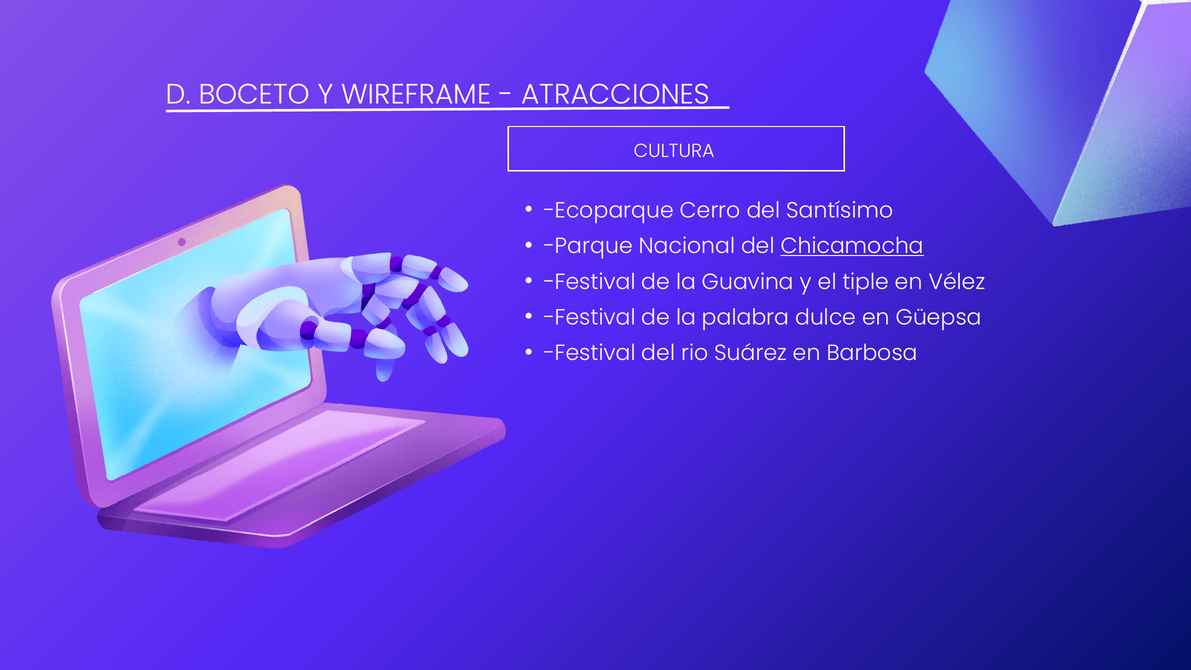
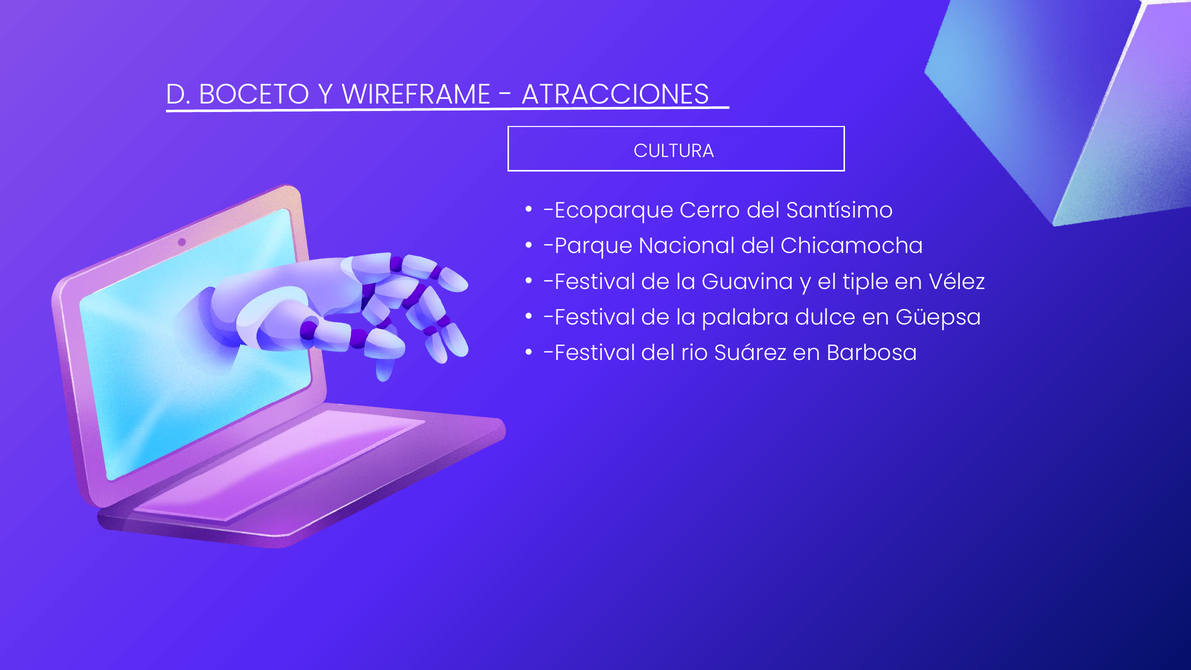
Chicamocha underline: present -> none
